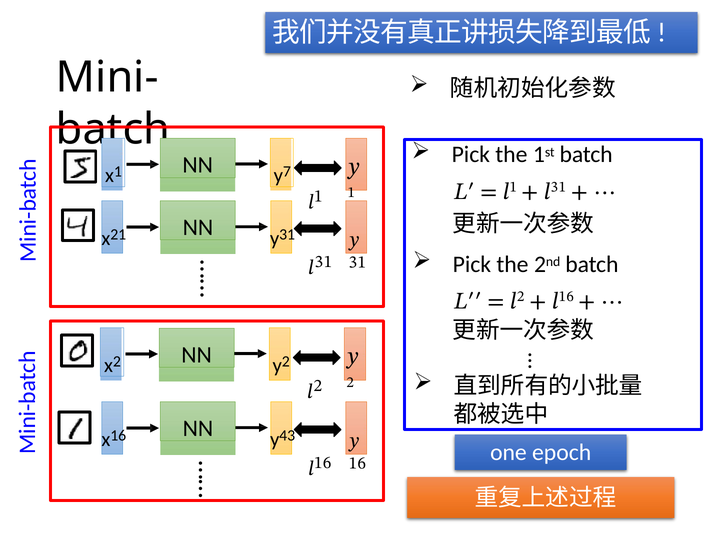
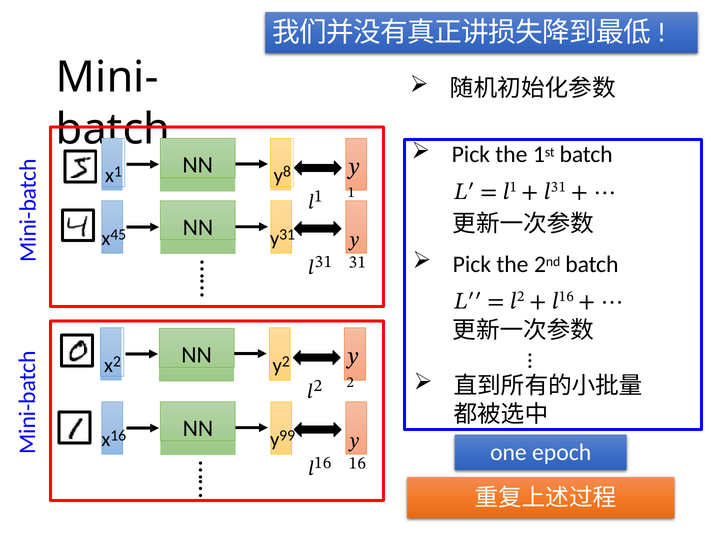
7: 7 -> 8
21: 21 -> 45
43: 43 -> 99
